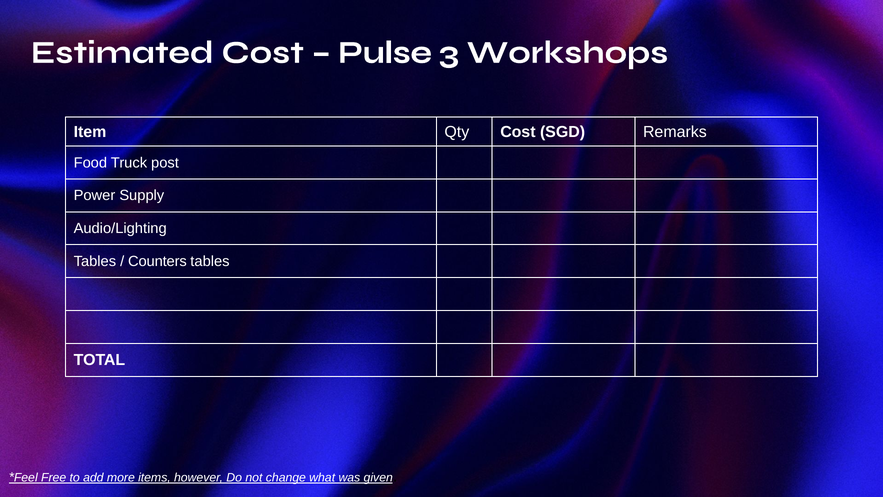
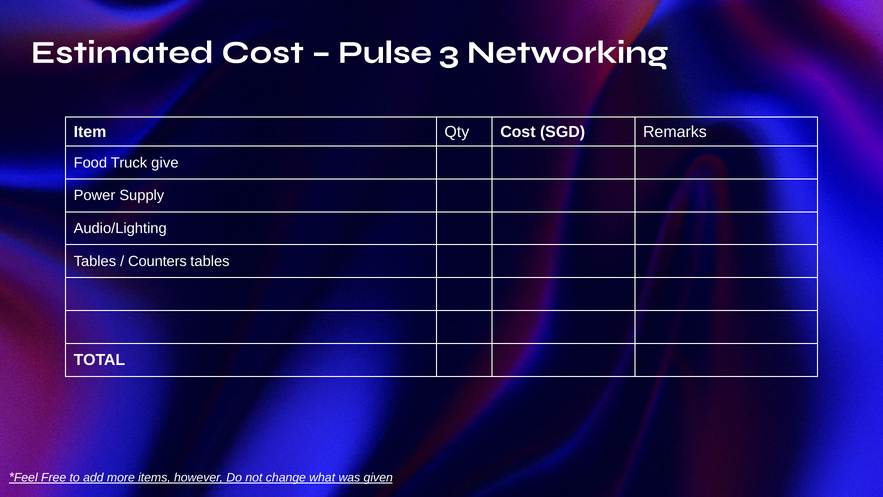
Workshops: Workshops -> Networking
post: post -> give
